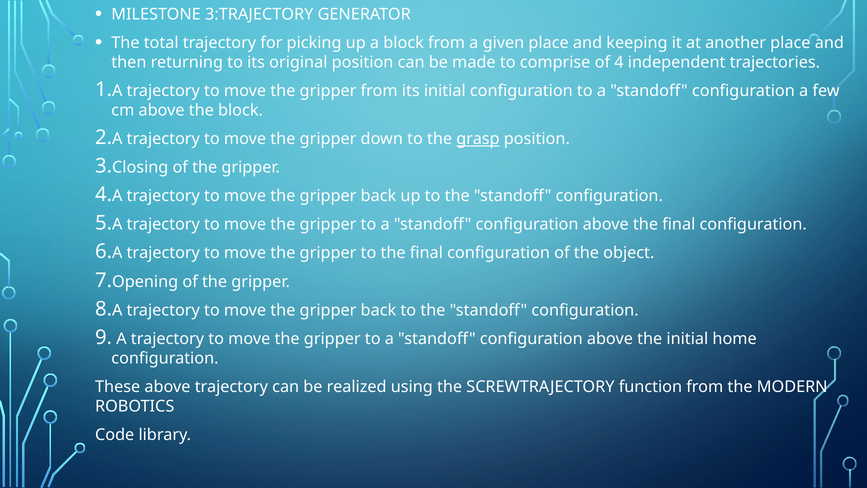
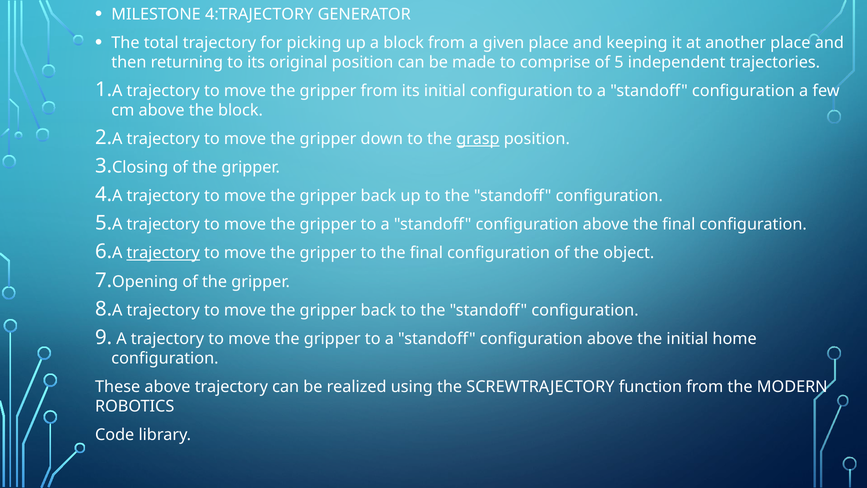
3:TRAJECTORY: 3:TRAJECTORY -> 4:TRAJECTORY
of 4: 4 -> 5
trajectory at (163, 253) underline: none -> present
